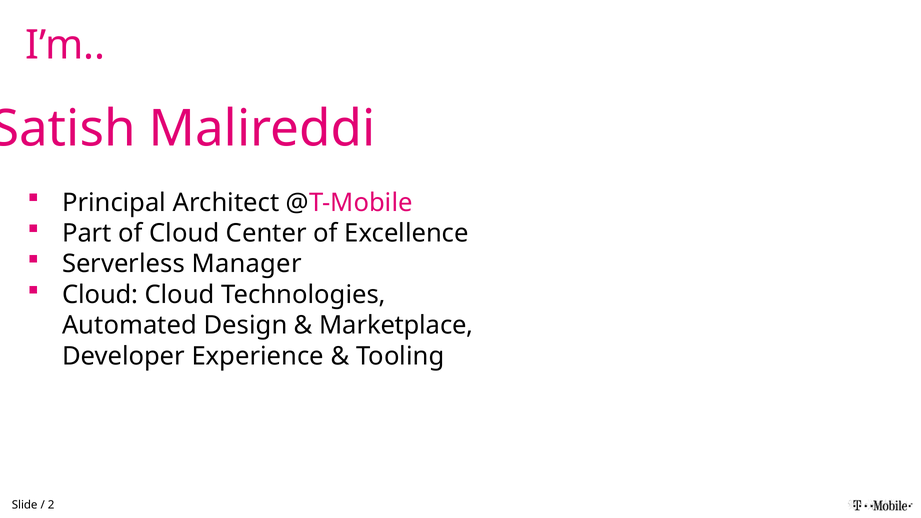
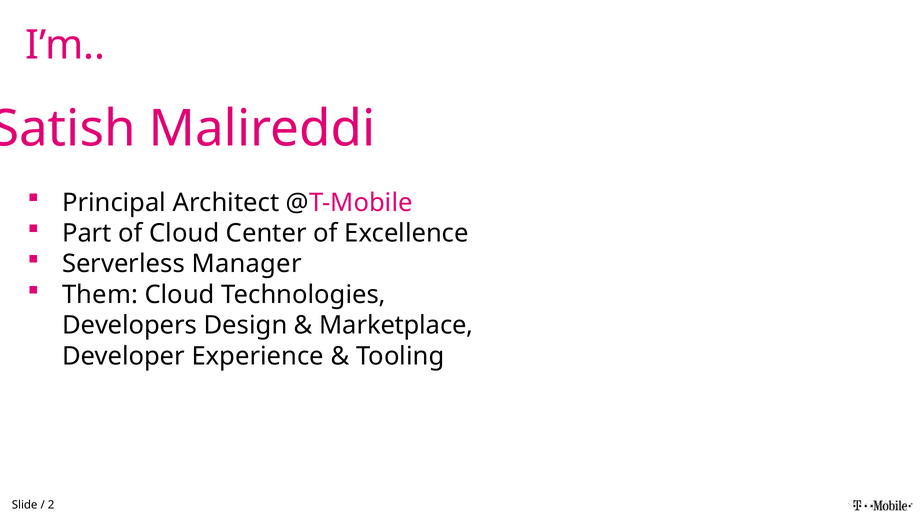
Cloud at (100, 295): Cloud -> Them
Automated: Automated -> Developers
